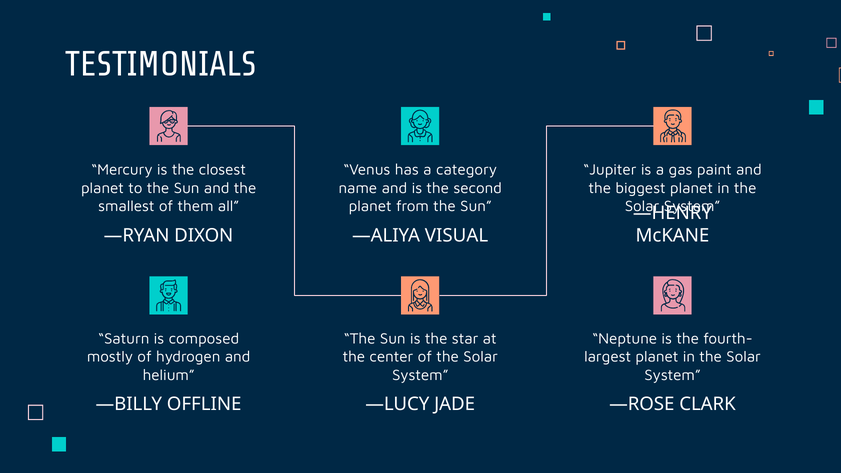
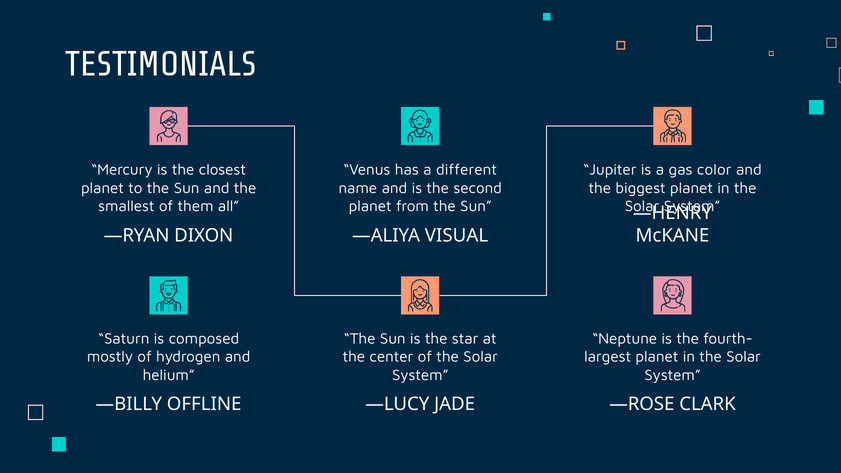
category: category -> different
paint: paint -> color
